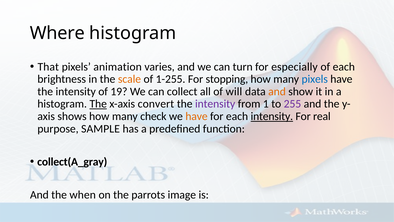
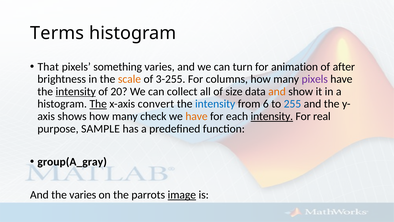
Where: Where -> Terms
animation: animation -> something
especially: especially -> animation
of each: each -> after
1-255: 1-255 -> 3-255
stopping: stopping -> columns
pixels at (315, 79) colour: blue -> purple
intensity at (76, 91) underline: none -> present
19: 19 -> 20
will: will -> size
intensity at (215, 104) colour: purple -> blue
1: 1 -> 6
255 colour: purple -> blue
collect(A_gray: collect(A_gray -> group(A_gray
the when: when -> varies
image underline: none -> present
